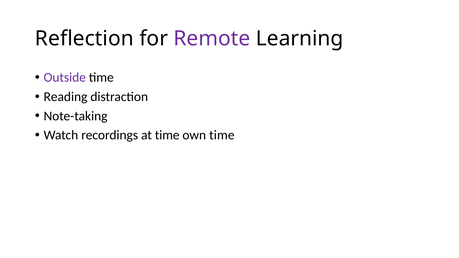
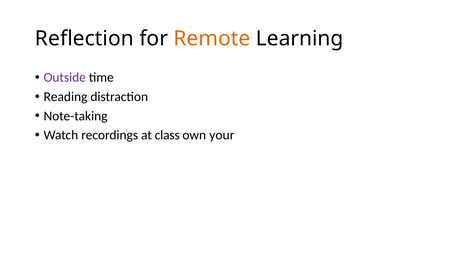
Remote colour: purple -> orange
at time: time -> class
own time: time -> your
